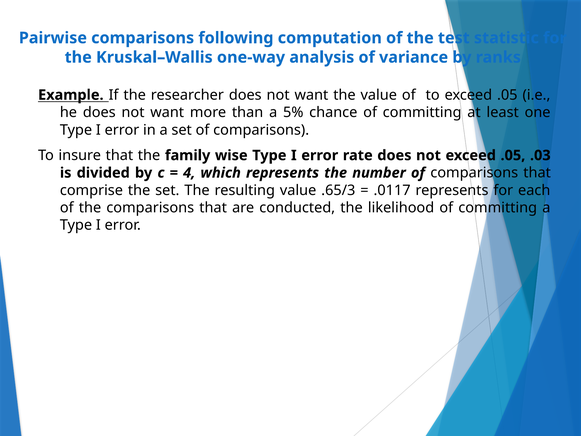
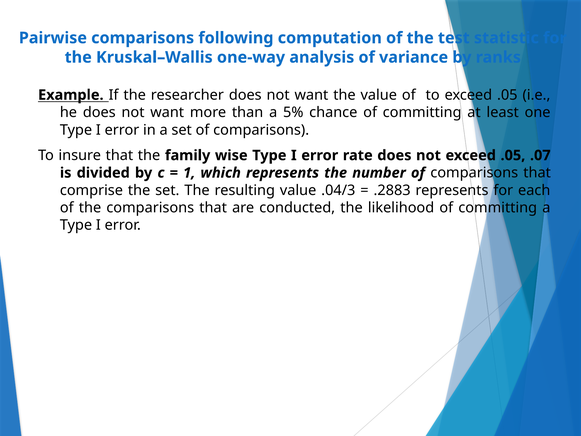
.03: .03 -> .07
4: 4 -> 1
.65/3: .65/3 -> .04/3
.0117: .0117 -> .2883
